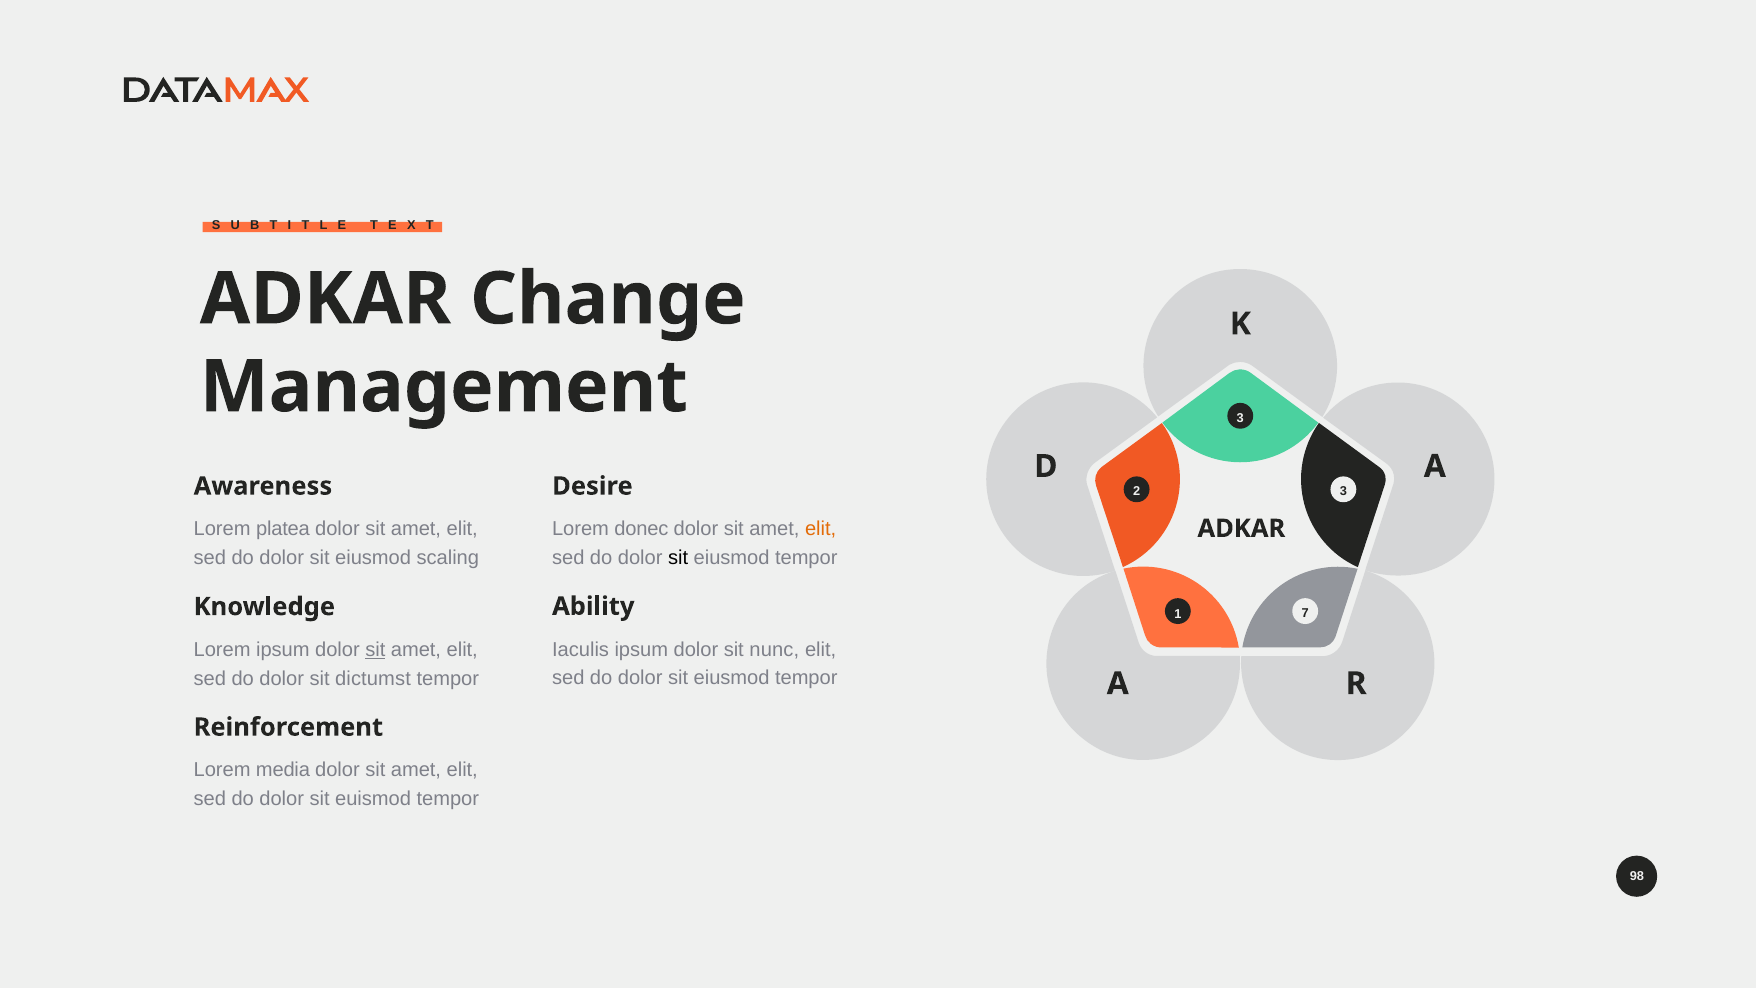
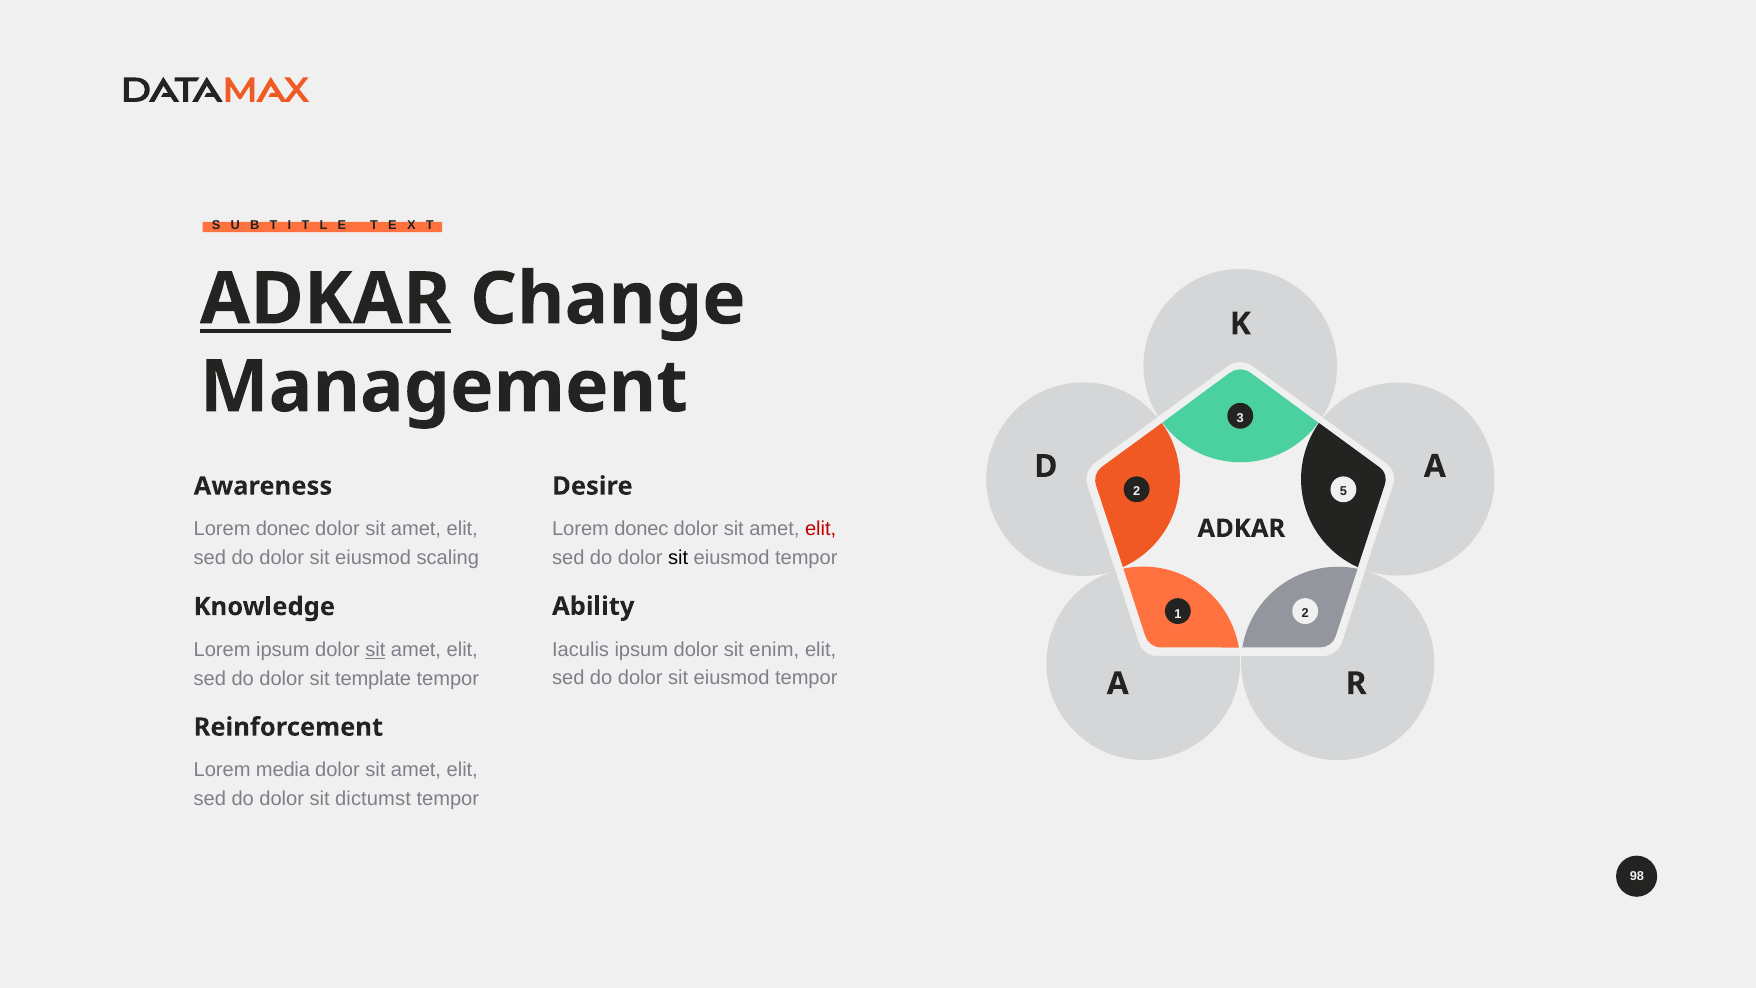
ADKAR at (325, 299) underline: none -> present
2 3: 3 -> 5
platea at (283, 529): platea -> donec
elit at (821, 529) colour: orange -> red
1 7: 7 -> 2
nunc: nunc -> enim
dictumst: dictumst -> template
euismod: euismod -> dictumst
